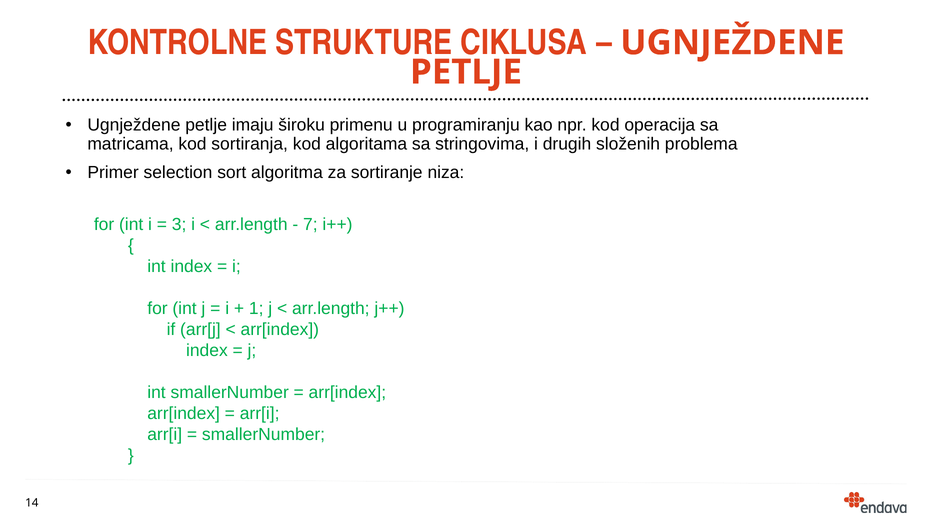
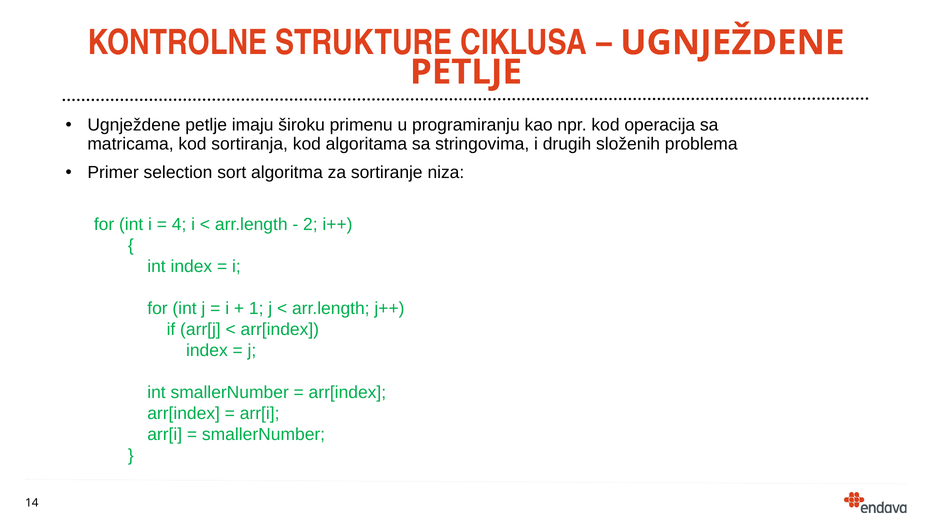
3: 3 -> 4
7: 7 -> 2
